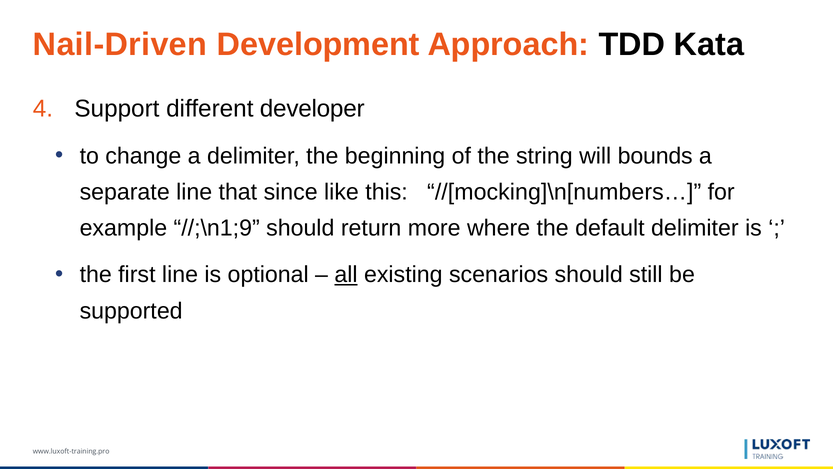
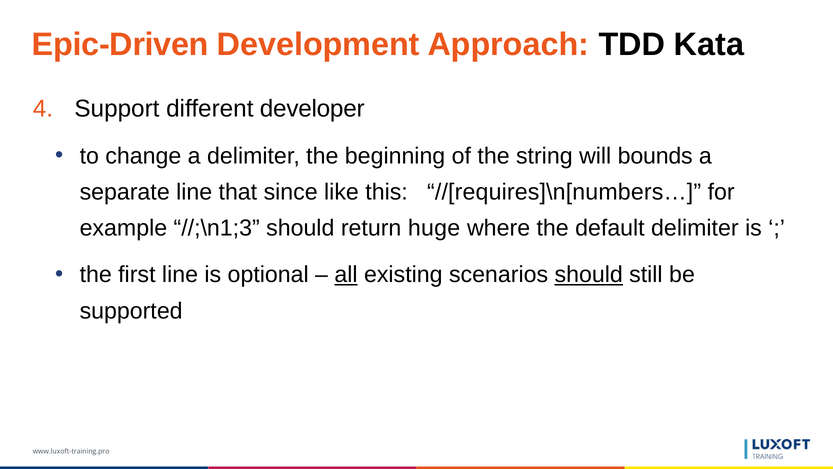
Nail-Driven: Nail-Driven -> Epic-Driven
//[mocking]\n[numbers…: //[mocking]\n[numbers… -> //[requires]\n[numbers…
//;\n1;9: //;\n1;9 -> //;\n1;3
more: more -> huge
should at (589, 275) underline: none -> present
